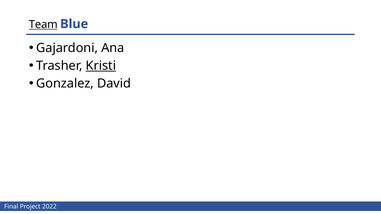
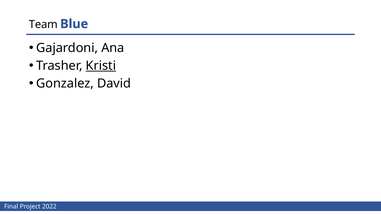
Team underline: present -> none
